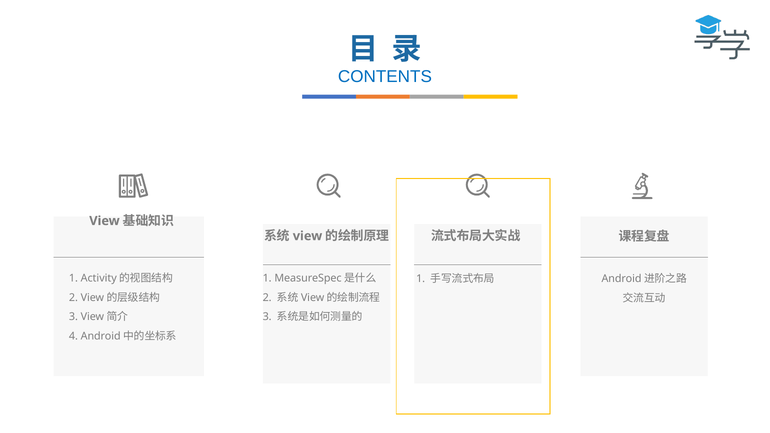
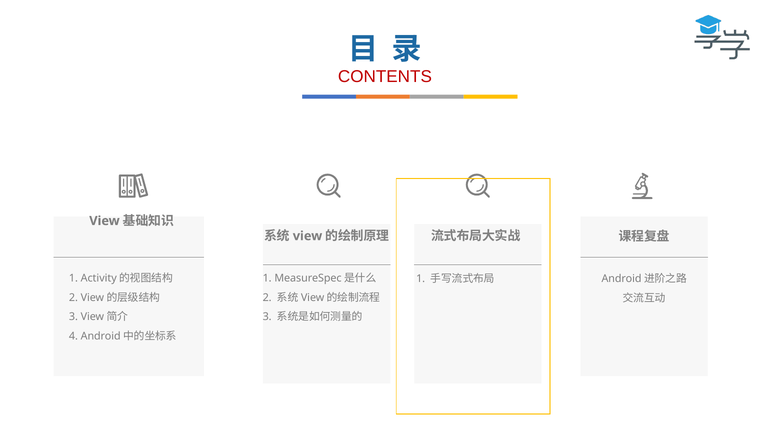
CONTENTS colour: blue -> red
